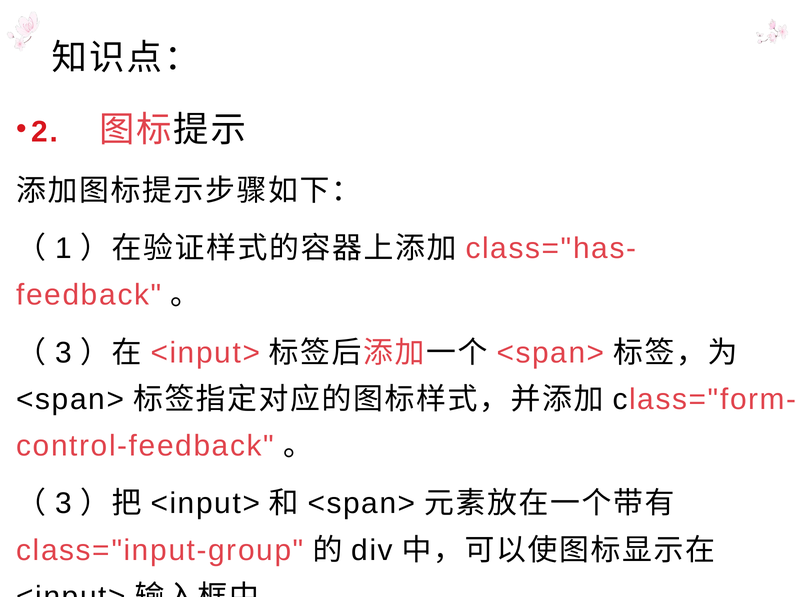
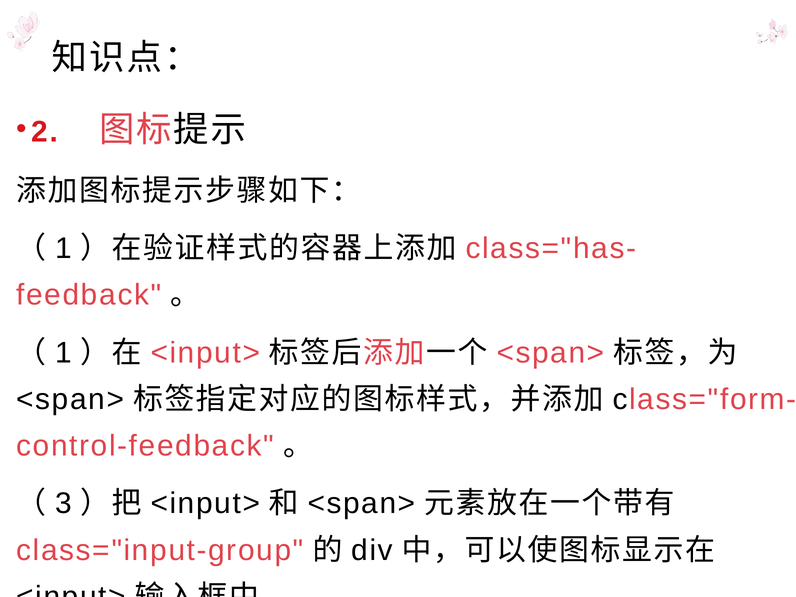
3 at (63, 353): 3 -> 1
